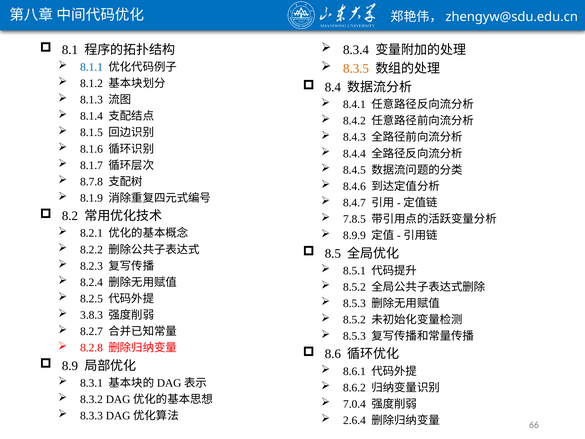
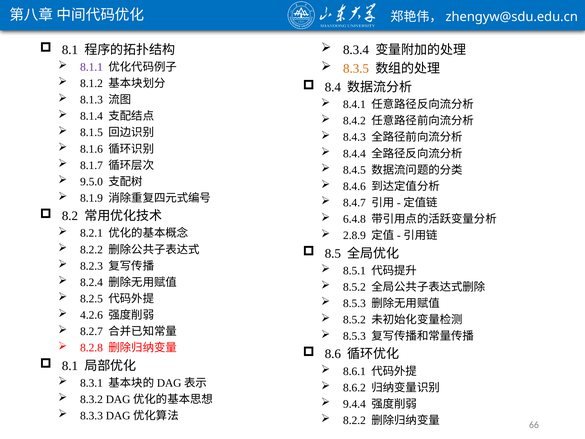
8.1.1 colour: blue -> purple
8.7.8: 8.7.8 -> 9.5.0
7.8.5: 7.8.5 -> 6.4.8
8.9.9: 8.9.9 -> 2.8.9
3.8.3: 3.8.3 -> 4.2.6
8.9 at (70, 366): 8.9 -> 8.1
7.0.4: 7.0.4 -> 9.4.4
2.6.4 at (354, 420): 2.6.4 -> 8.2.2
